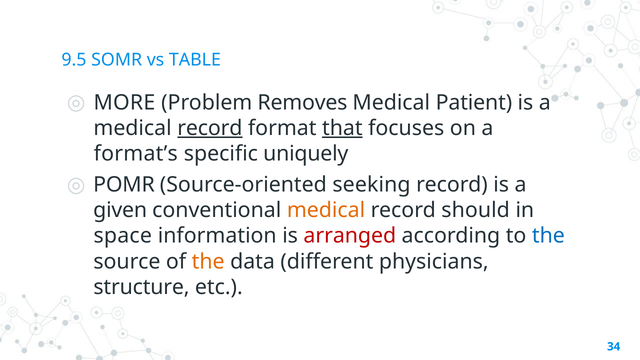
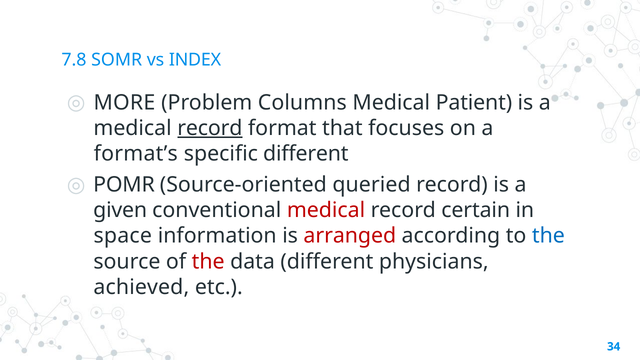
9.5: 9.5 -> 7.8
TABLE: TABLE -> INDEX
Removes: Removes -> Columns
that underline: present -> none
specific uniquely: uniquely -> different
seeking: seeking -> queried
medical at (326, 210) colour: orange -> red
should: should -> certain
the at (208, 262) colour: orange -> red
structure: structure -> achieved
